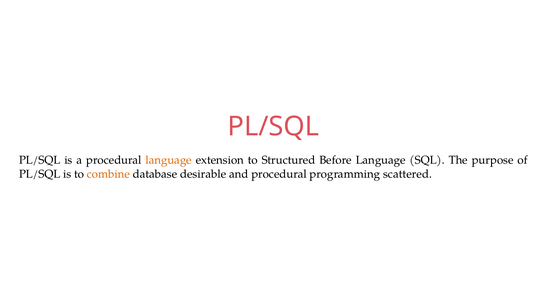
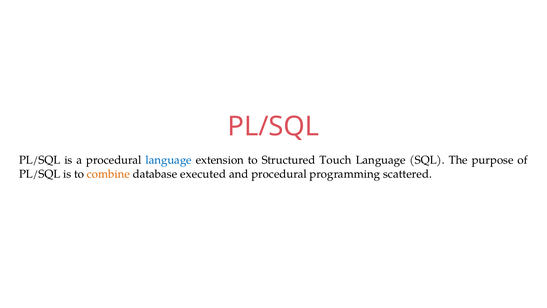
language at (169, 160) colour: orange -> blue
Before: Before -> Touch
desirable: desirable -> executed
